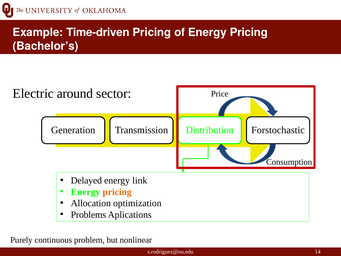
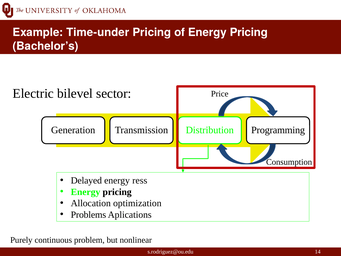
Time-driven: Time-driven -> Time-under
around: around -> bilevel
Forstochastic: Forstochastic -> Programming
link: link -> ress
pricing at (117, 192) colour: orange -> black
